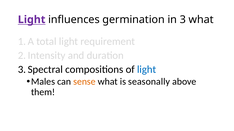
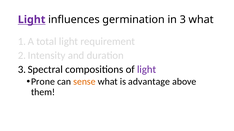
light at (147, 70) colour: blue -> purple
Males: Males -> Prone
seasonally: seasonally -> advantage
